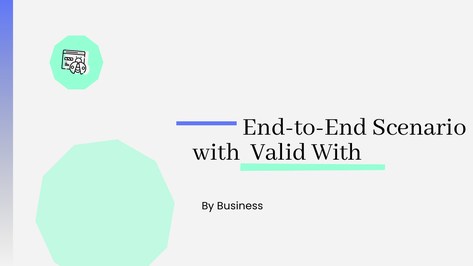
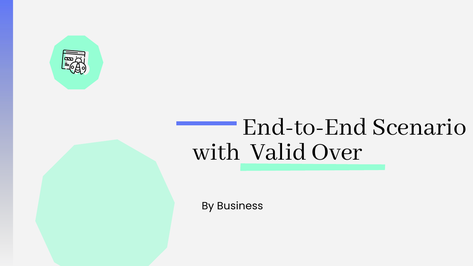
Valid With: With -> Over
